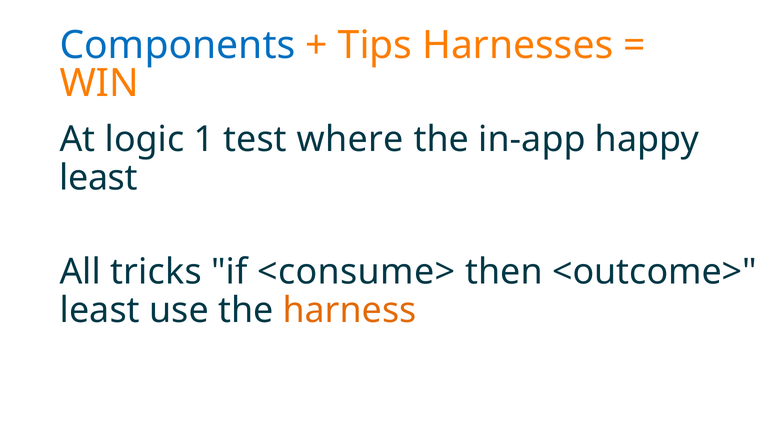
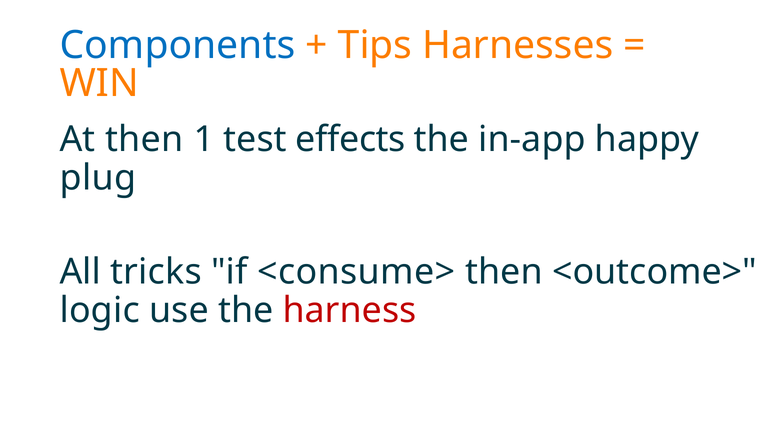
At logic: logic -> then
where: where -> effects
least at (98, 178): least -> plug
least at (100, 311): least -> logic
harness colour: orange -> red
